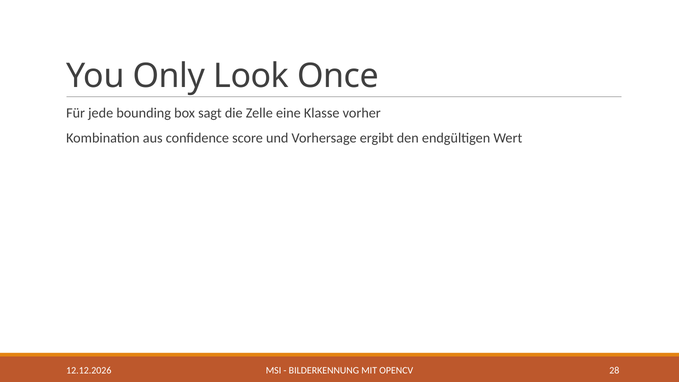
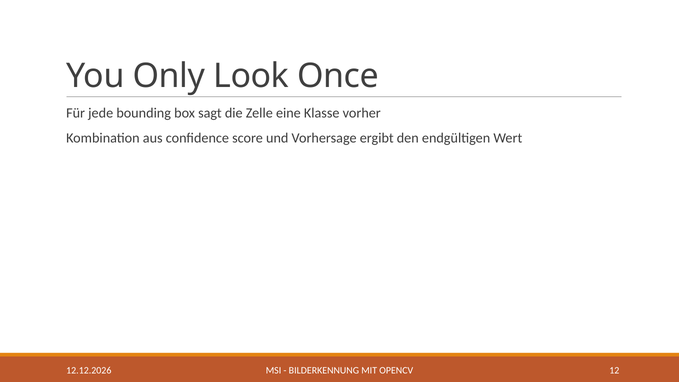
28: 28 -> 12
